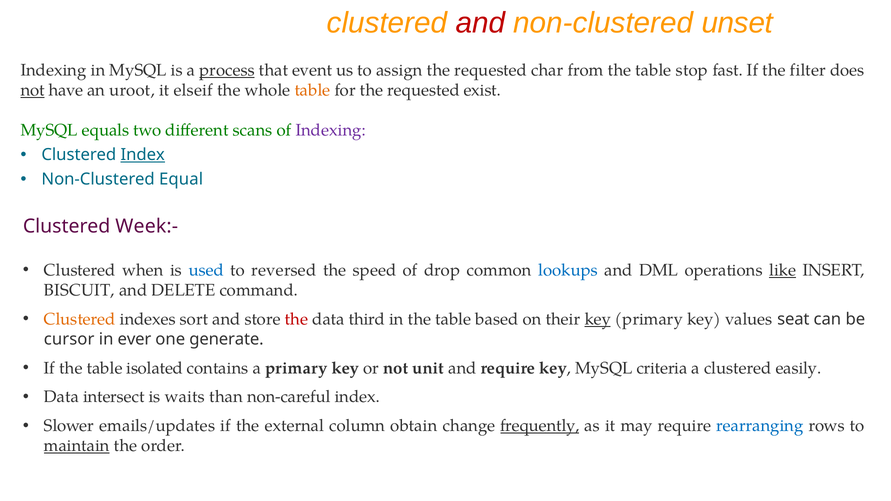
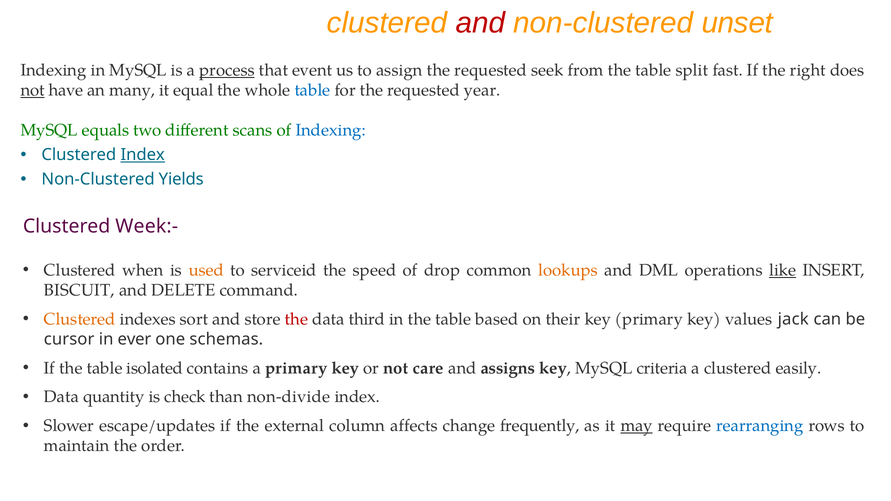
char: char -> seek
stop: stop -> split
filter: filter -> right
uroot: uroot -> many
elseif: elseif -> equal
table at (313, 90) colour: orange -> blue
exist: exist -> year
Indexing at (331, 130) colour: purple -> blue
Equal: Equal -> Yields
used colour: blue -> orange
reversed: reversed -> serviceid
lookups colour: blue -> orange
key at (598, 319) underline: present -> none
seat: seat -> jack
generate: generate -> schemas
unit: unit -> care
and require: require -> assigns
intersect: intersect -> quantity
waits: waits -> check
non-careful: non-careful -> non-divide
emails/updates: emails/updates -> escape/updates
obtain: obtain -> affects
frequently underline: present -> none
may underline: none -> present
maintain underline: present -> none
